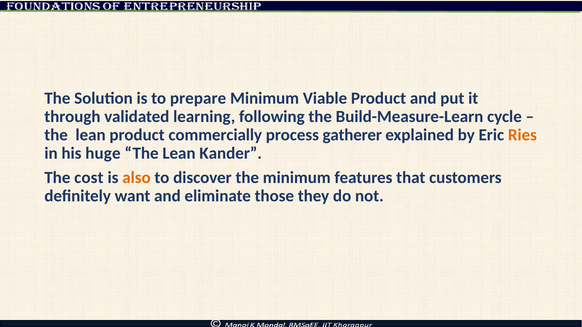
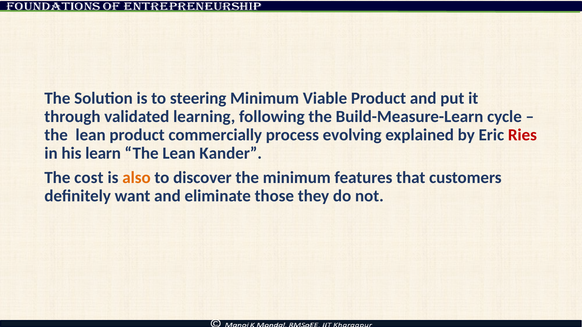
prepare: prepare -> steering
gatherer: gatherer -> evolving
Ries colour: orange -> red
huge: huge -> learn
